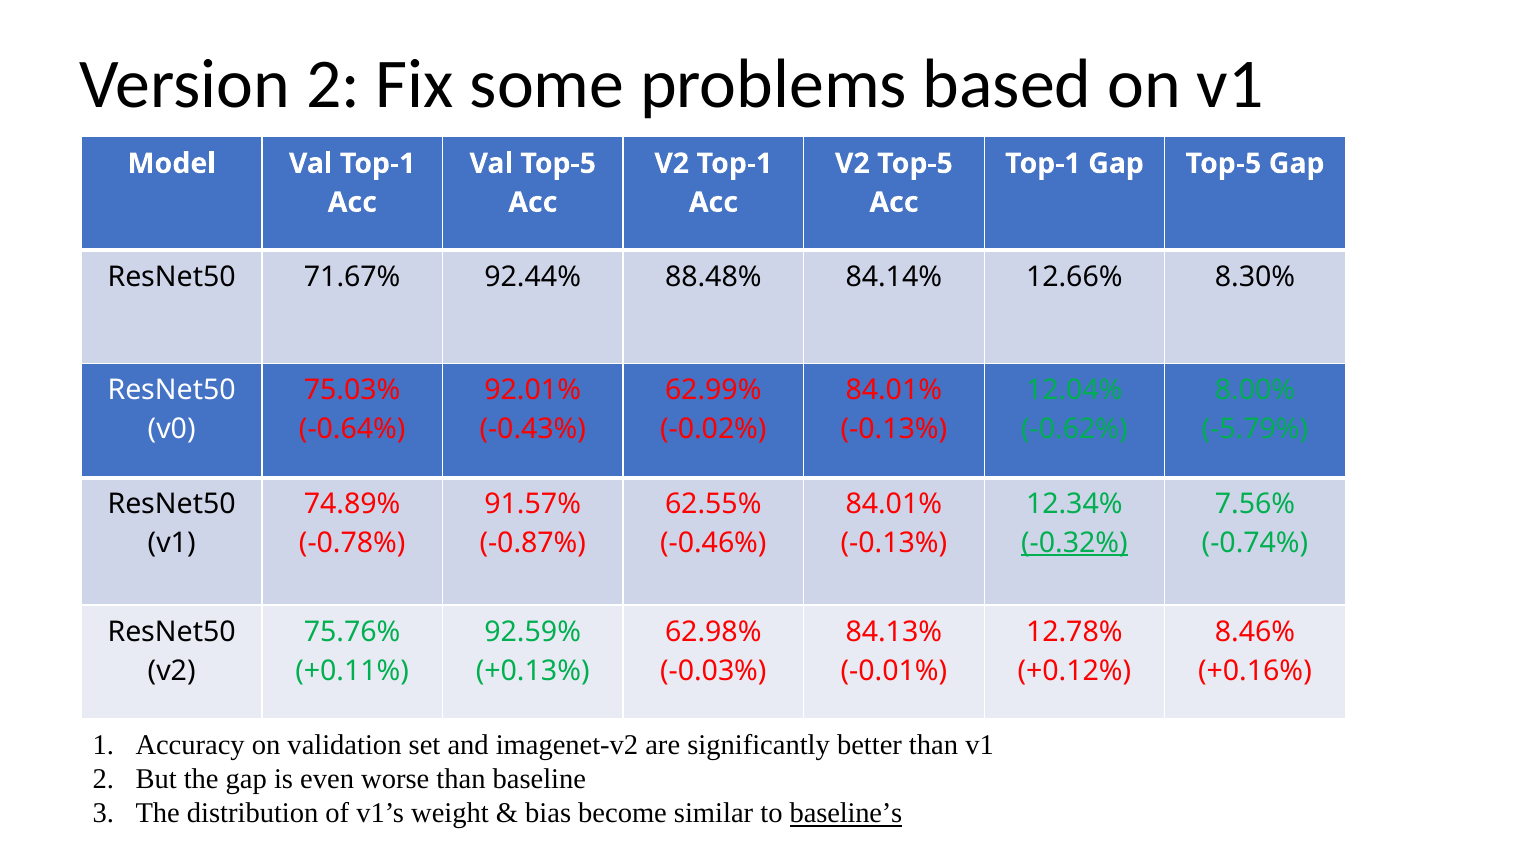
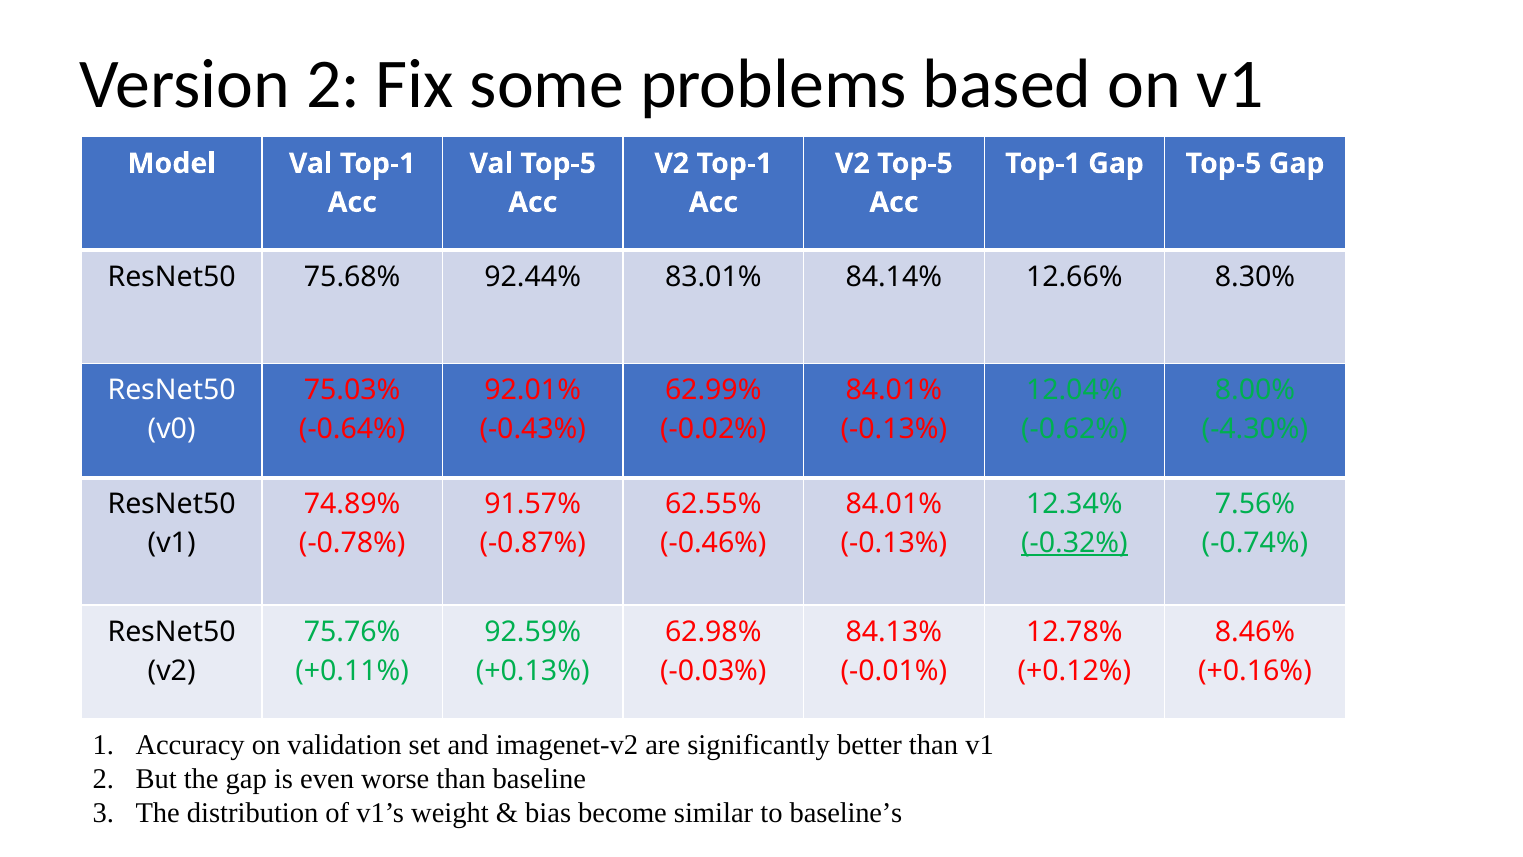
71.67%: 71.67% -> 75.68%
88.48%: 88.48% -> 83.01%
-5.79%: -5.79% -> -4.30%
baseline’s underline: present -> none
